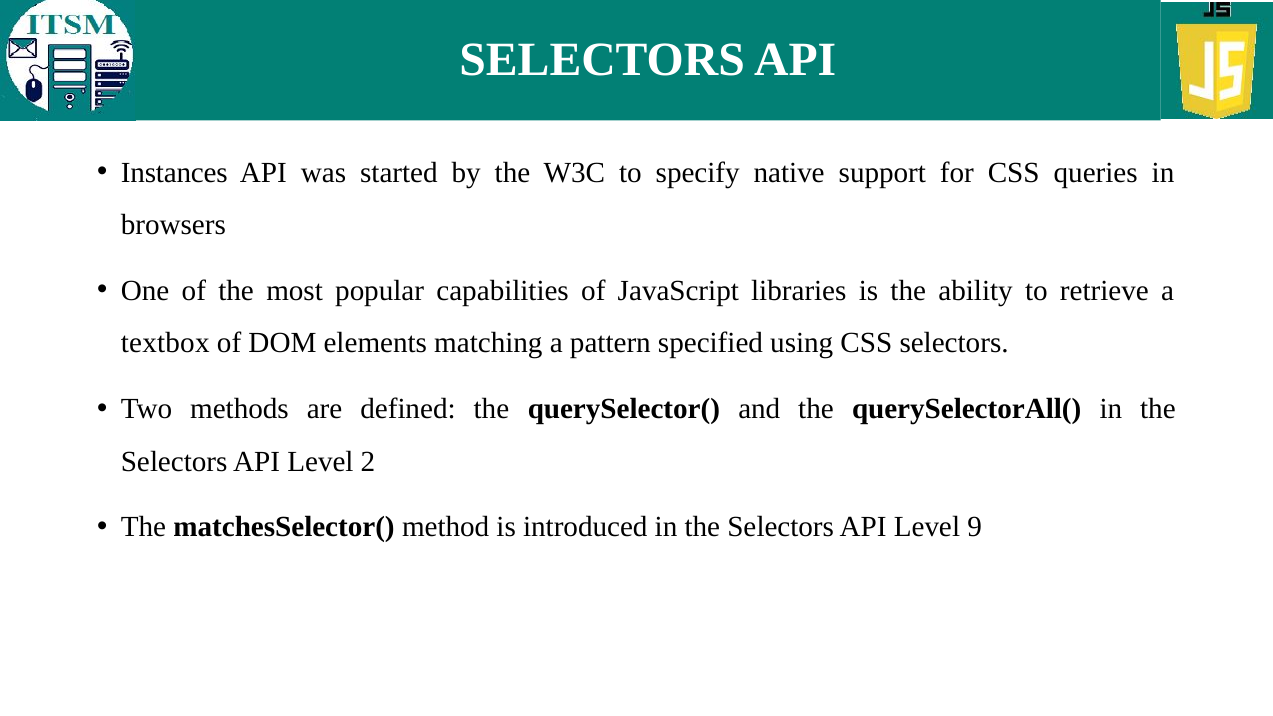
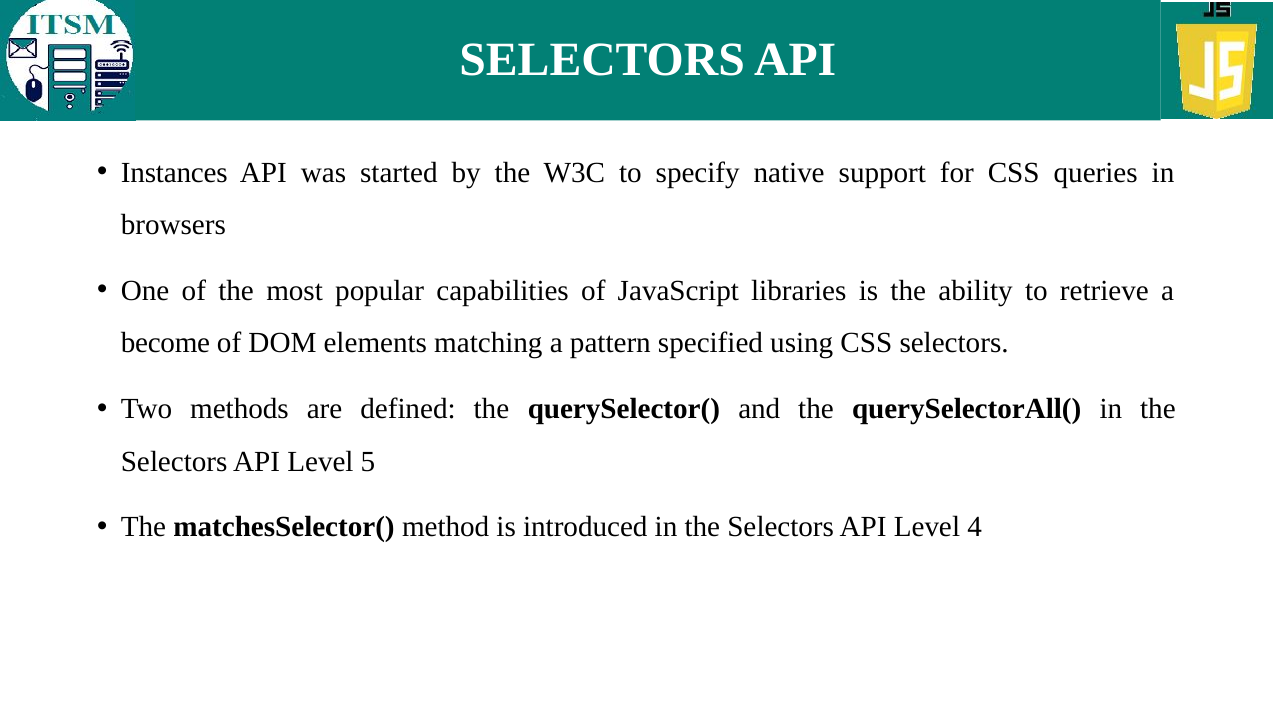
textbox: textbox -> become
2: 2 -> 5
9: 9 -> 4
